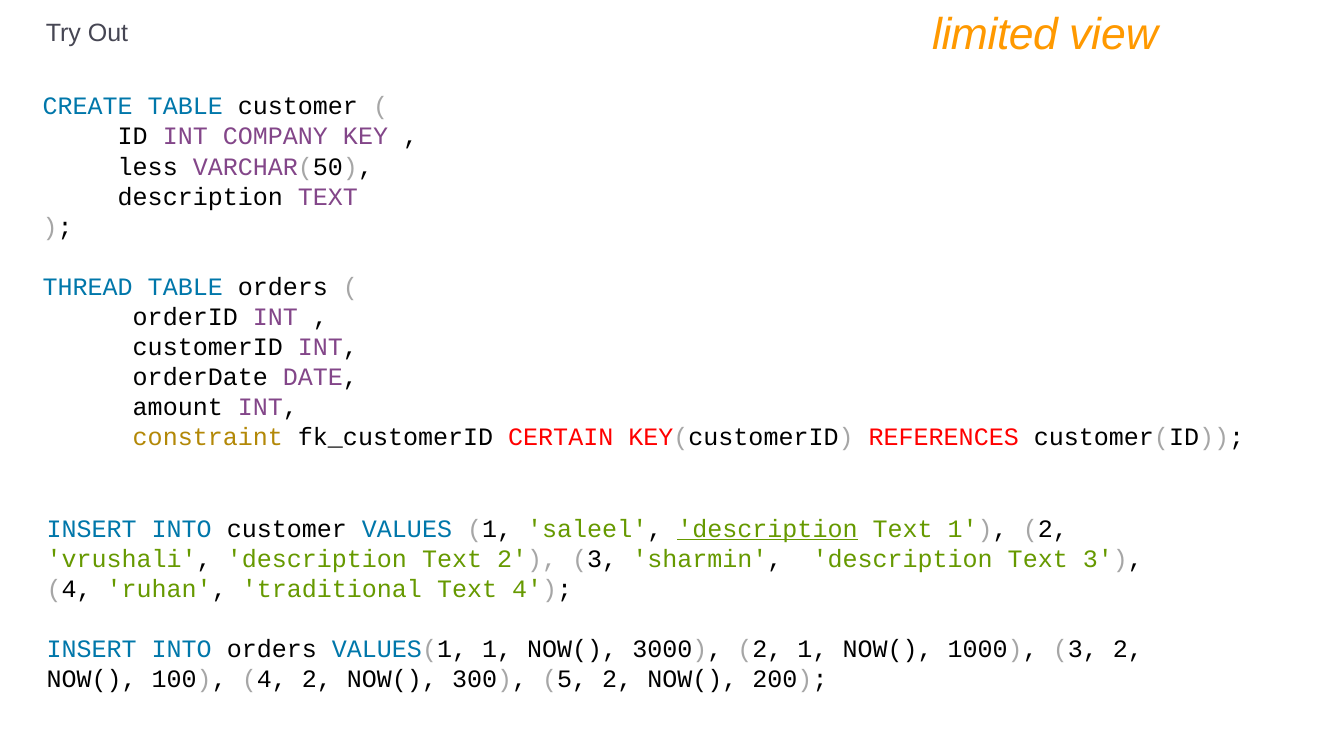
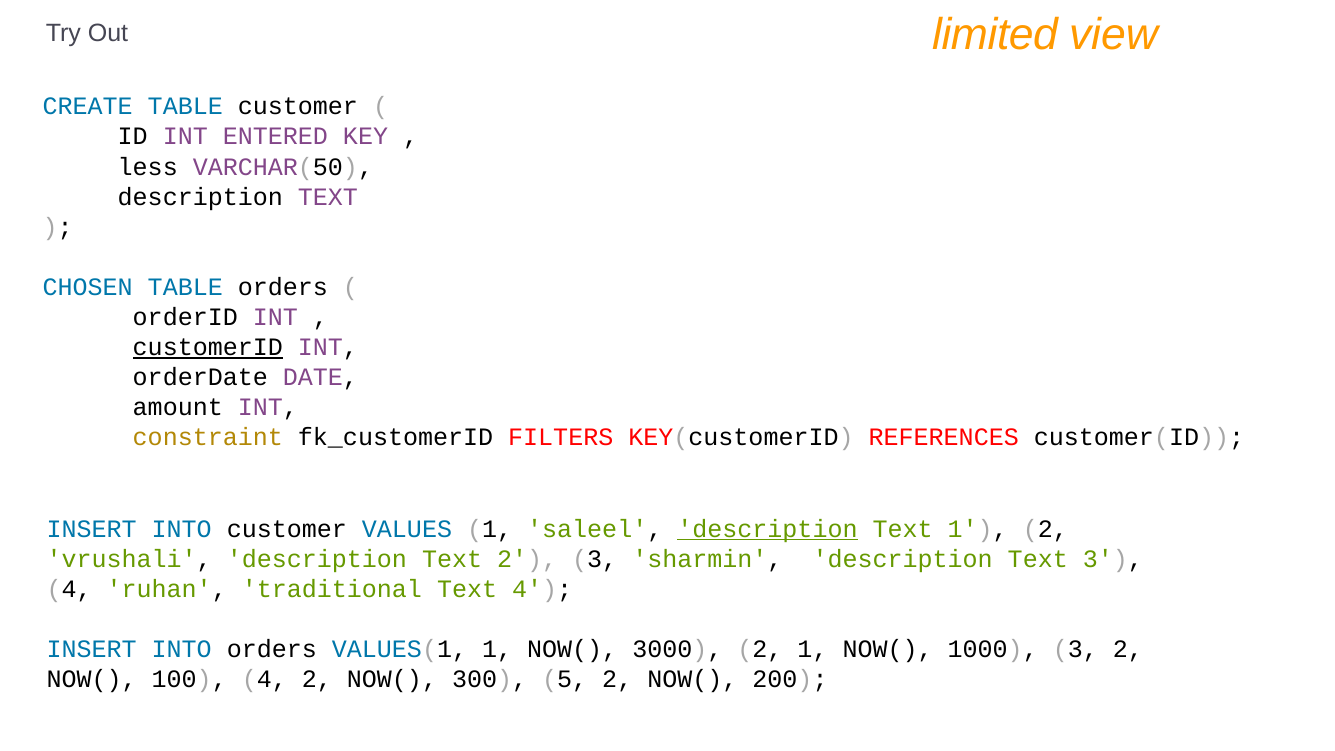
COMPANY: COMPANY -> ENTERED
THREAD: THREAD -> CHOSEN
customerID underline: none -> present
CERTAIN: CERTAIN -> FILTERS
